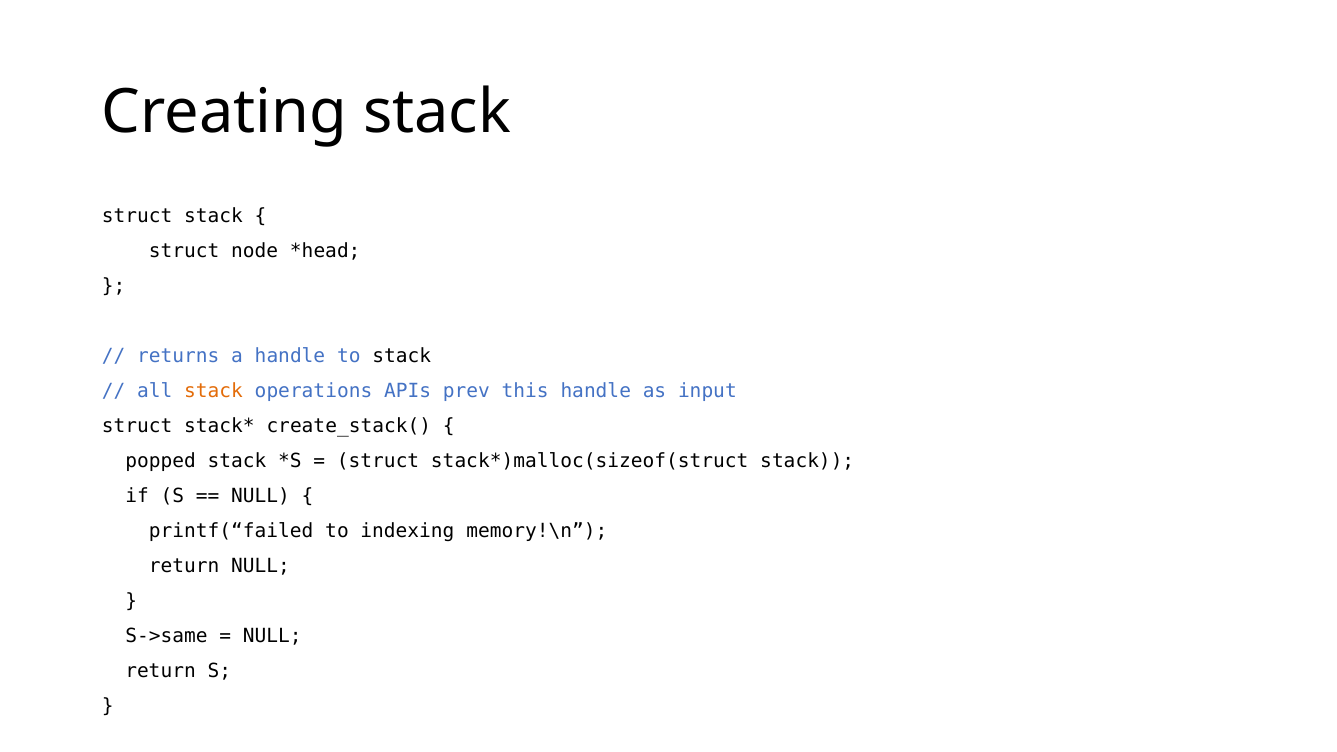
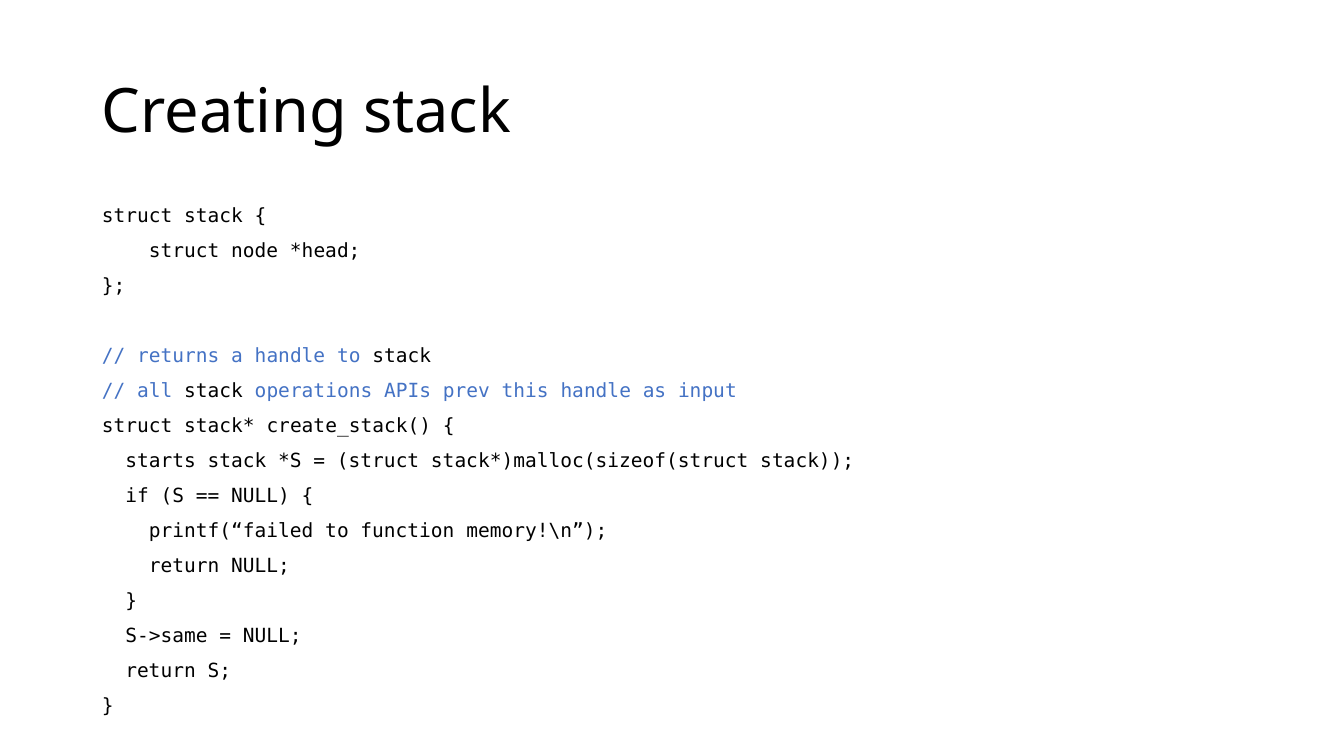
stack at (214, 391) colour: orange -> black
popped: popped -> starts
indexing: indexing -> function
